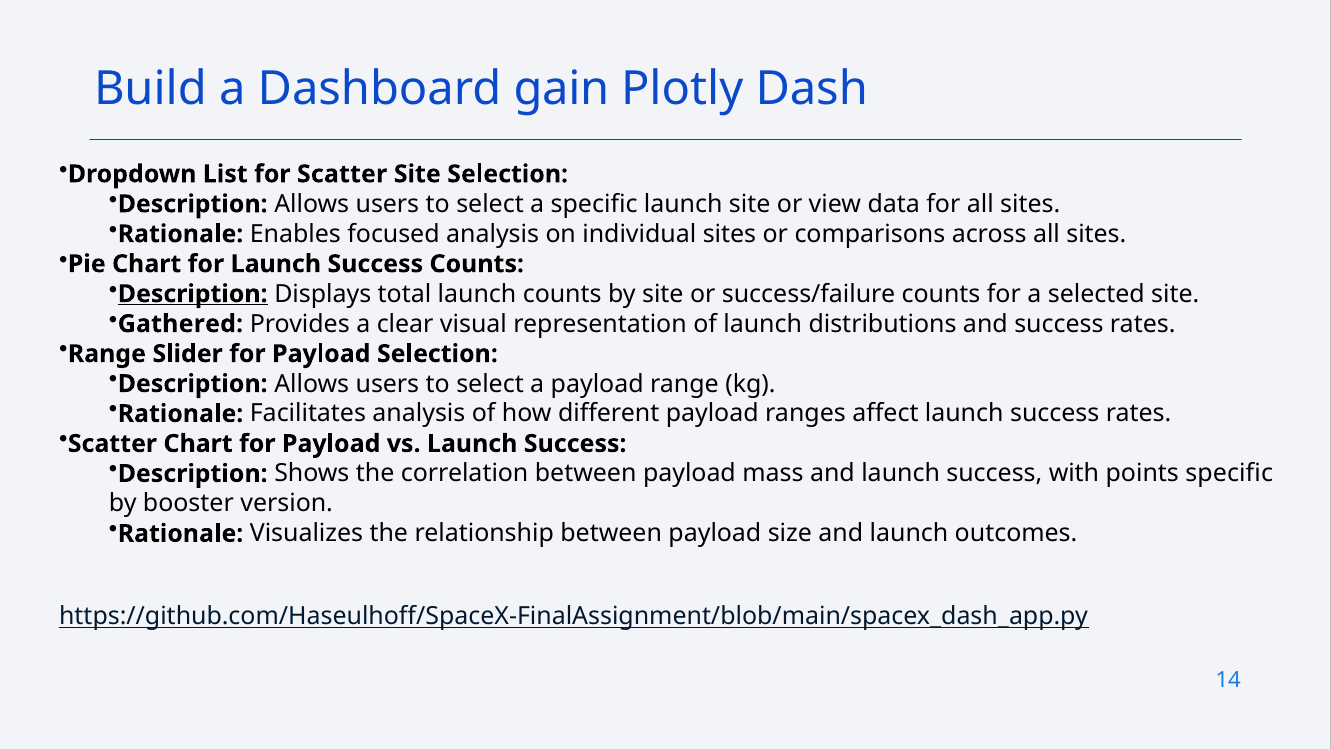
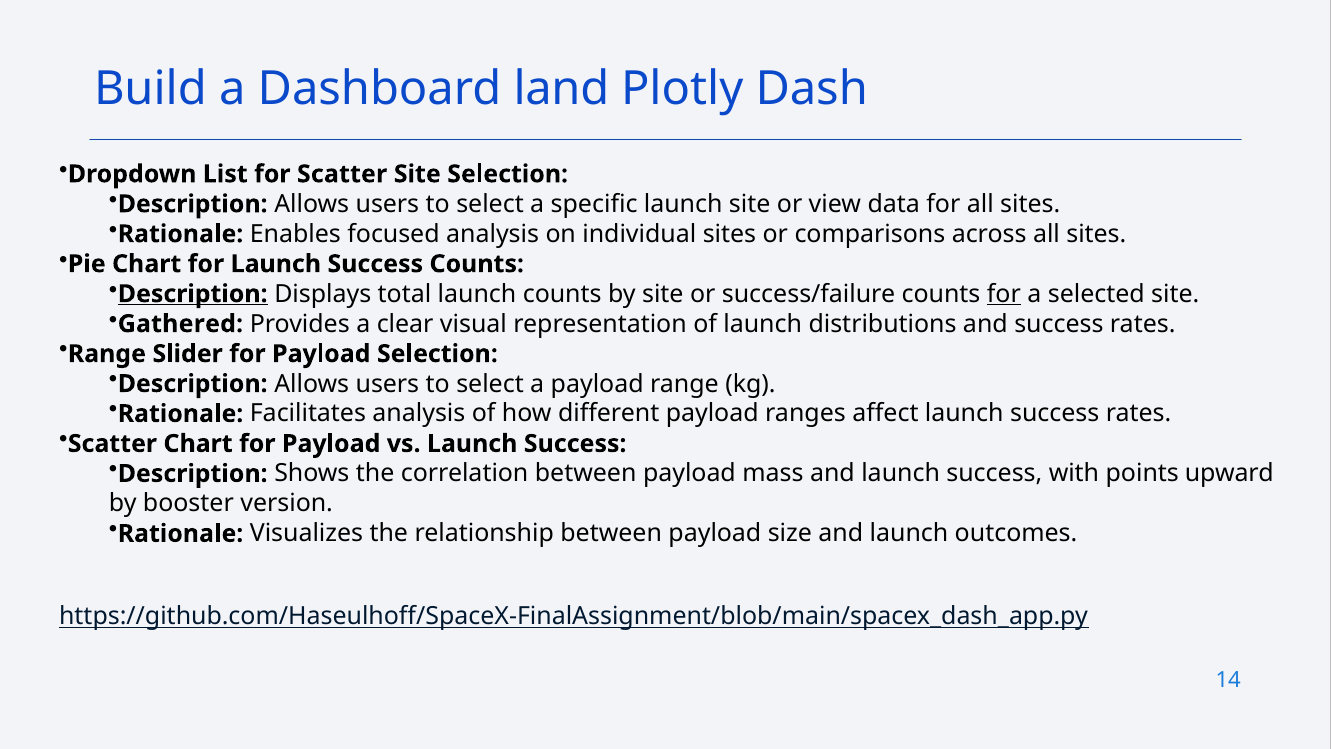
gain: gain -> land
for at (1004, 294) underline: none -> present
points specific: specific -> upward
